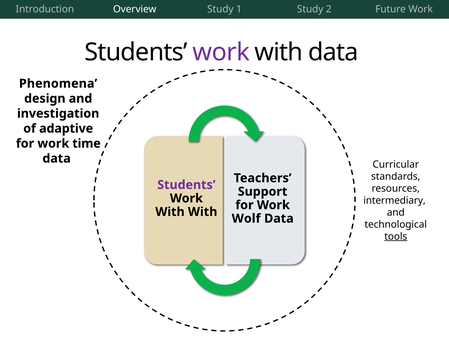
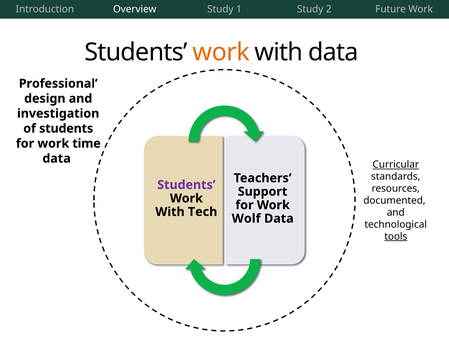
work at (221, 52) colour: purple -> orange
Phenomena: Phenomena -> Professional
of adaptive: adaptive -> students
Curricular underline: none -> present
intermediary: intermediary -> documented
With With: With -> Tech
